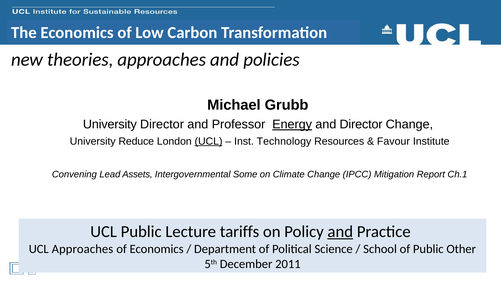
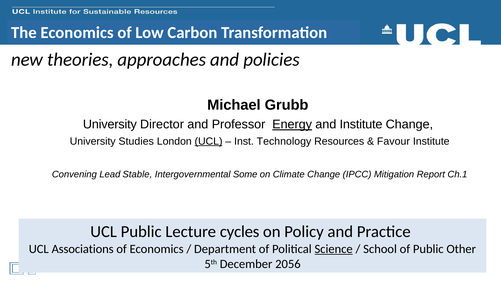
and Director: Director -> Institute
Reduce: Reduce -> Studies
Assets: Assets -> Stable
tariffs: tariffs -> cycles
and at (340, 232) underline: present -> none
UCL Approaches: Approaches -> Associations
Science underline: none -> present
2011: 2011 -> 2056
